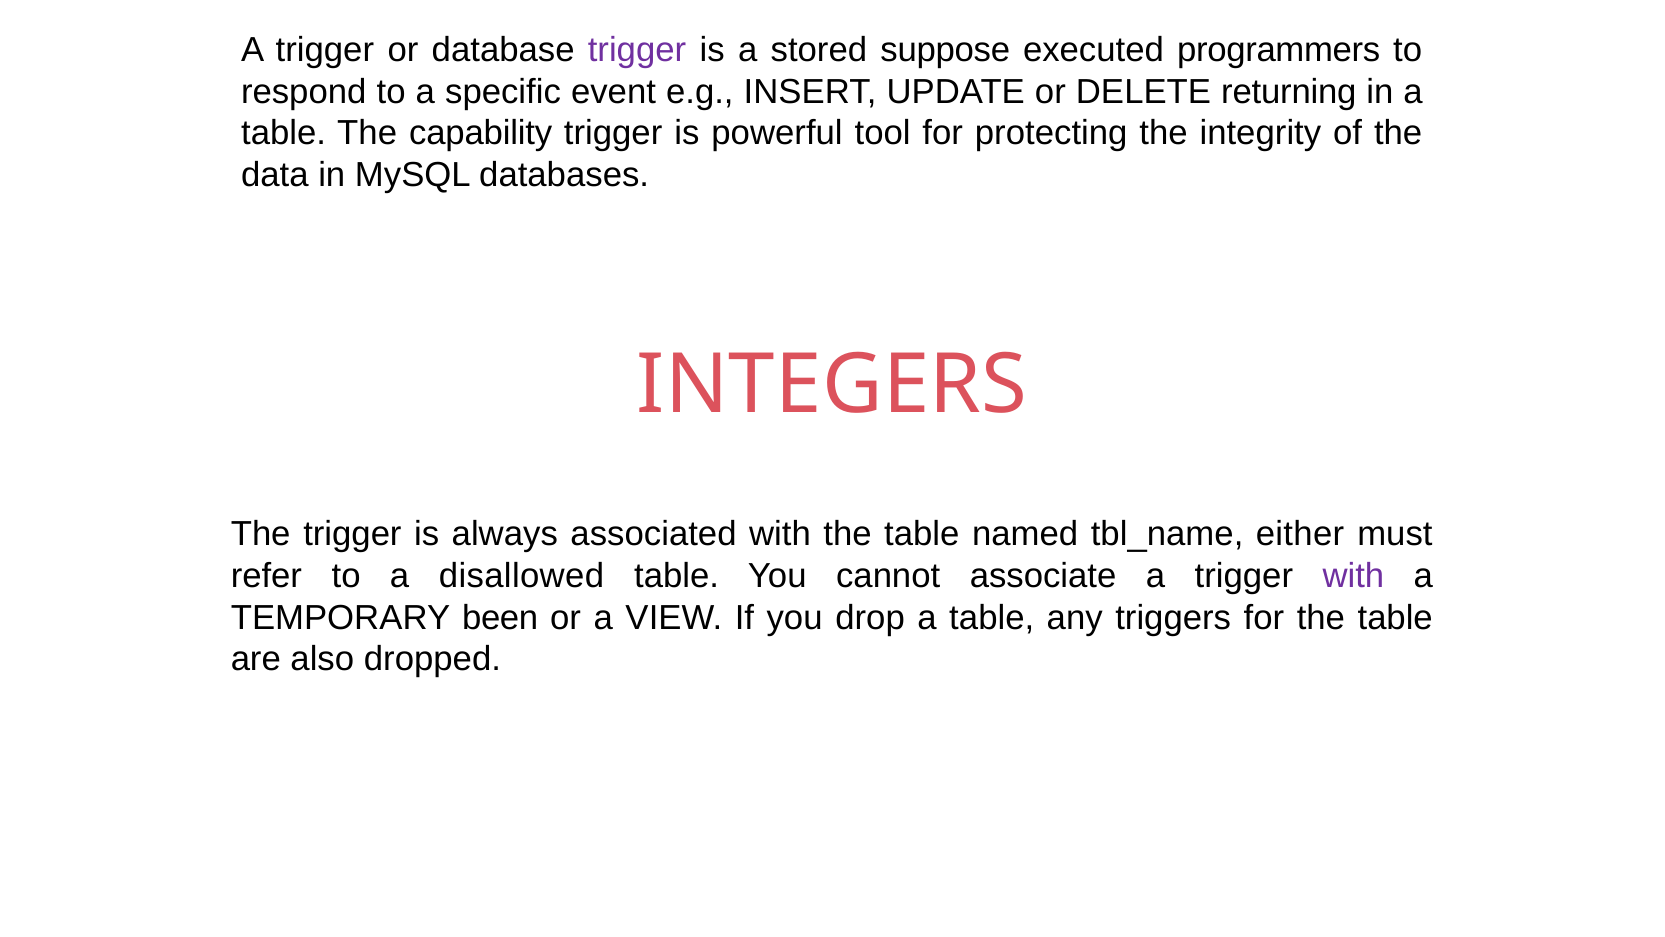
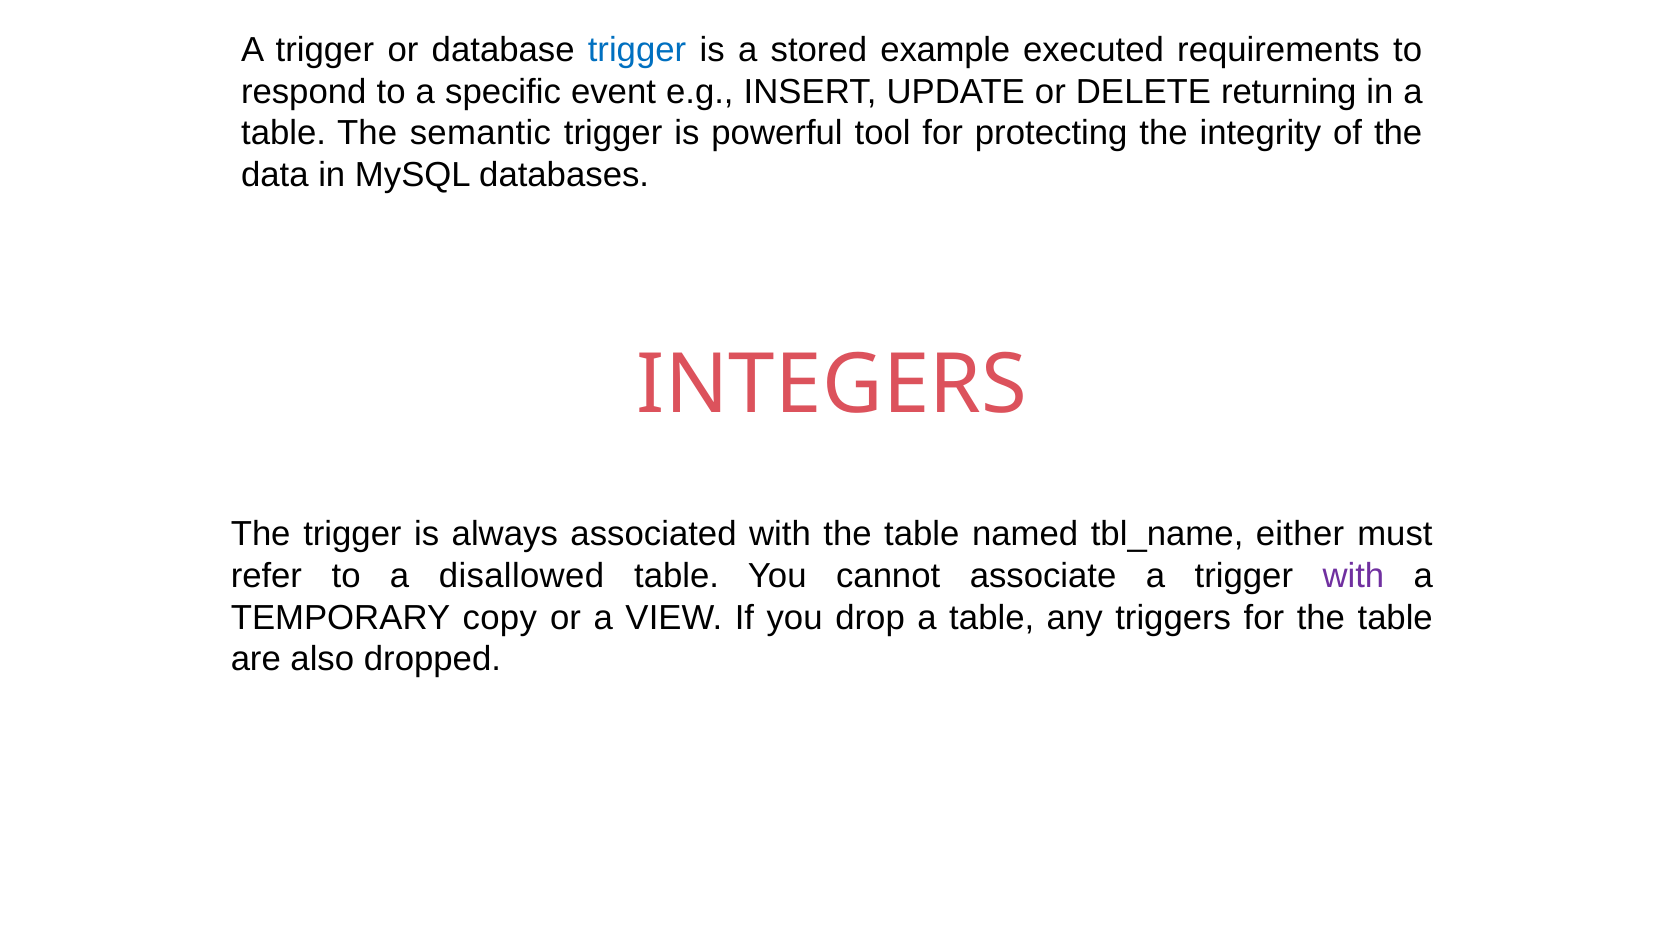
trigger at (637, 50) colour: purple -> blue
suppose: suppose -> example
programmers: programmers -> requirements
capability: capability -> semantic
been: been -> copy
